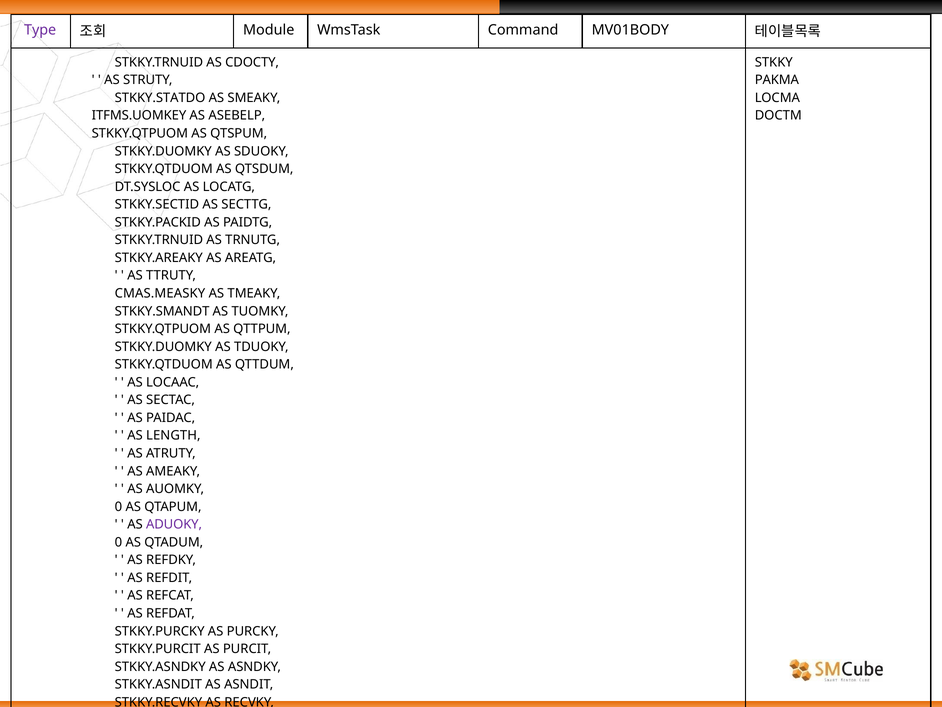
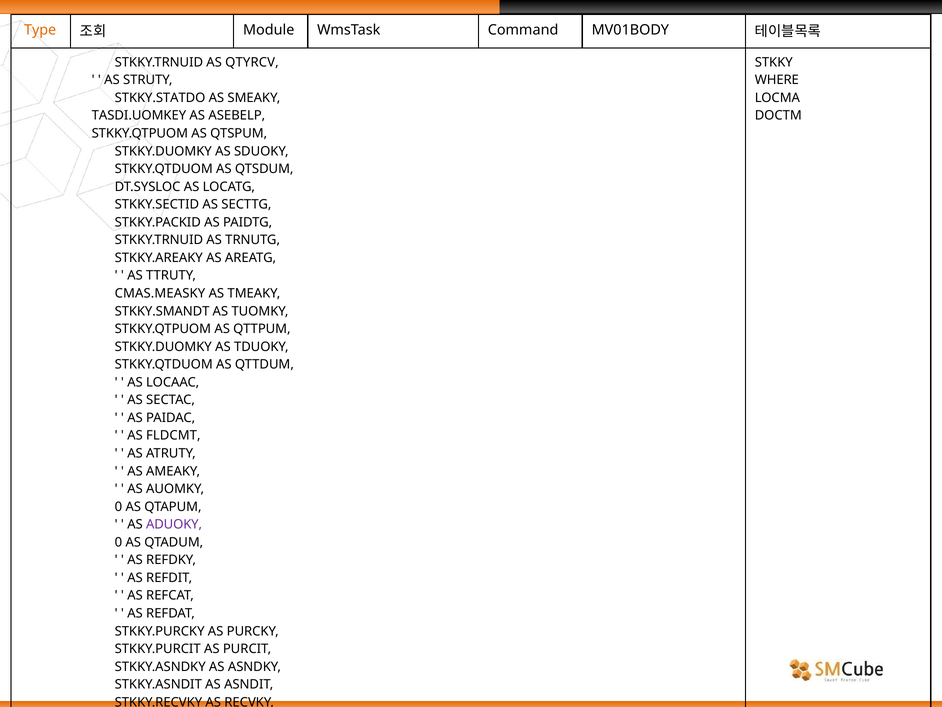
Type colour: purple -> orange
CDOCTY: CDOCTY -> QTYRCV
PAKMA: PAKMA -> WHERE
ITFMS.UOMKEY: ITFMS.UOMKEY -> TASDI.UOMKEY
LENGTH: LENGTH -> FLDCMT
